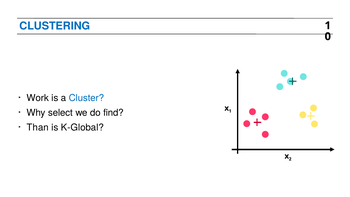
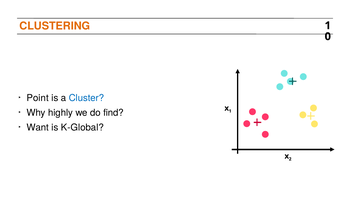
CLUSTERING colour: blue -> orange
Work: Work -> Point
select: select -> highly
Than: Than -> Want
